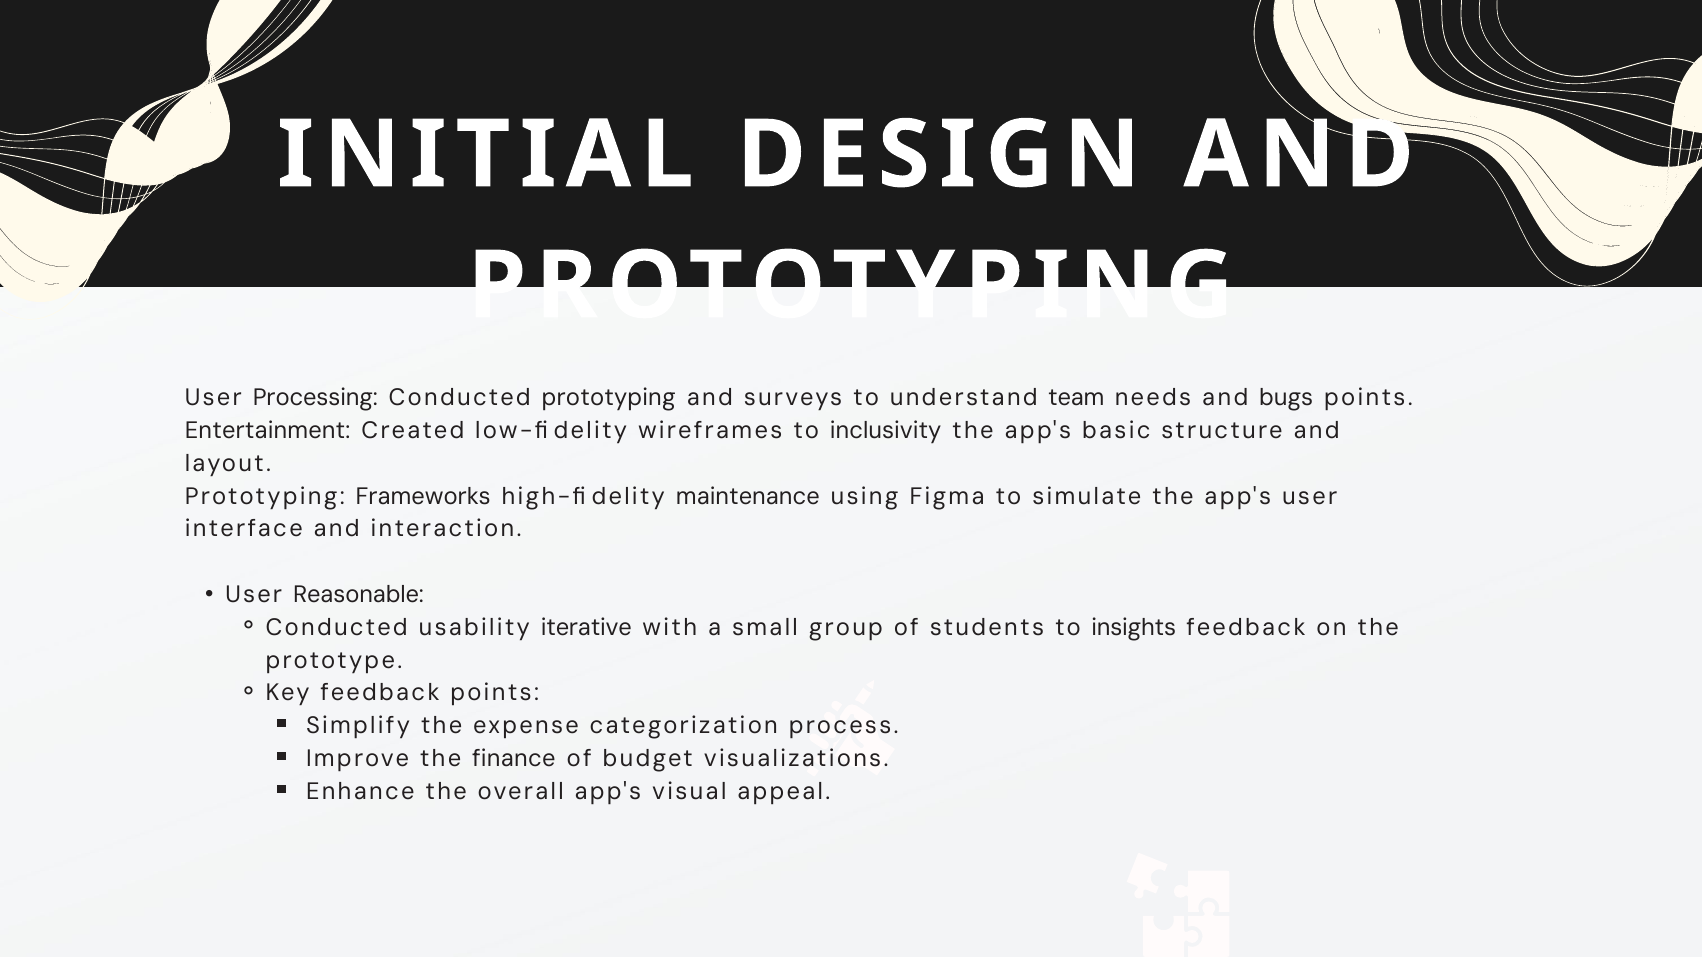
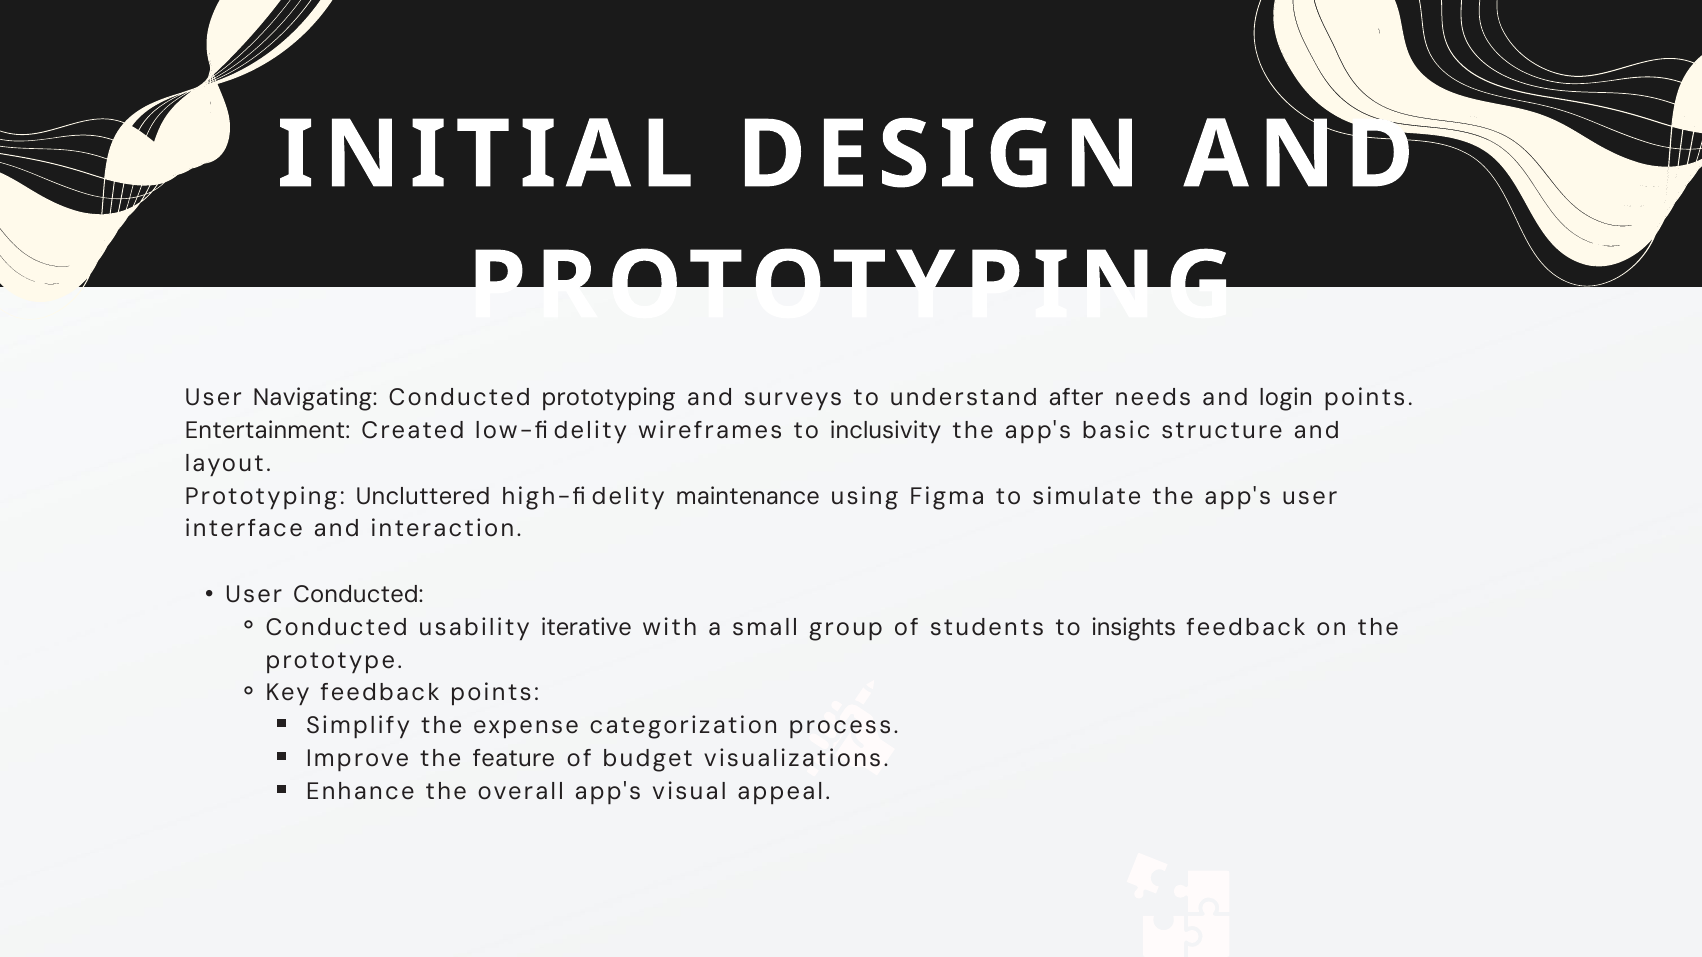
Processing: Processing -> Navigating
team: team -> after
bugs: bugs -> login
Frameworks: Frameworks -> Uncluttered
User Reasonable: Reasonable -> Conducted
finance: finance -> feature
